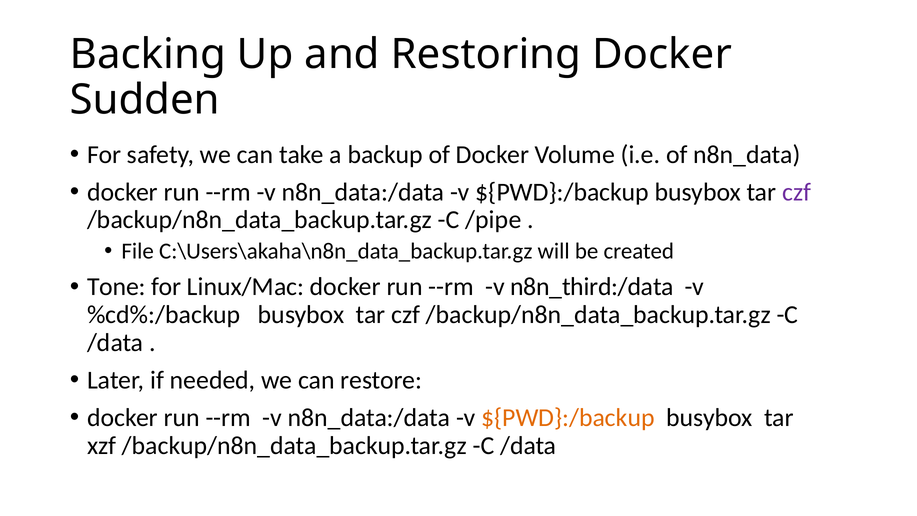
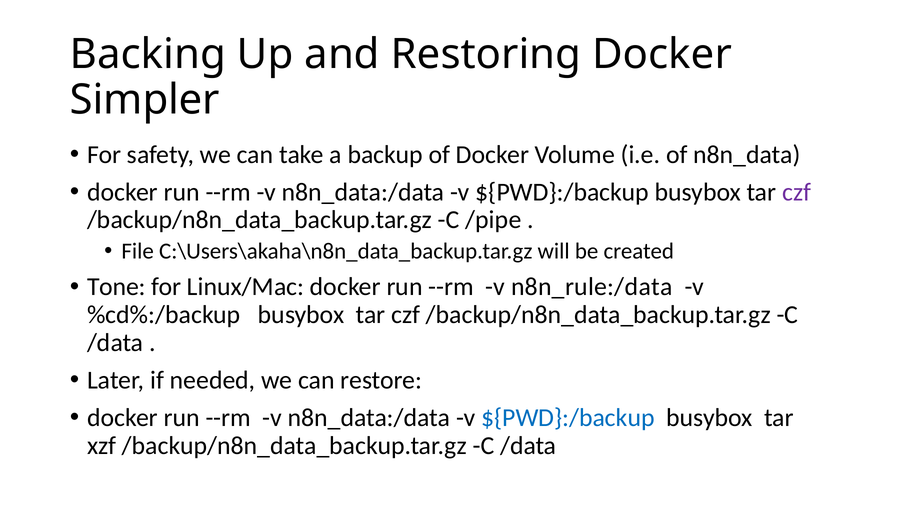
Sudden: Sudden -> Simpler
n8n_third:/data: n8n_third:/data -> n8n_rule:/data
${PWD}:/backup at (568, 418) colour: orange -> blue
